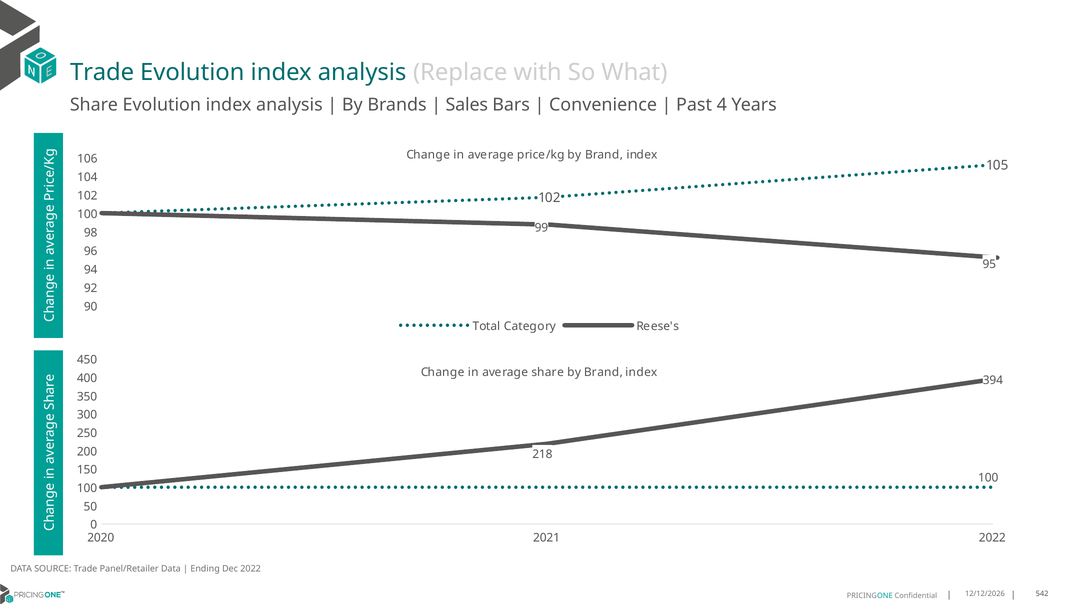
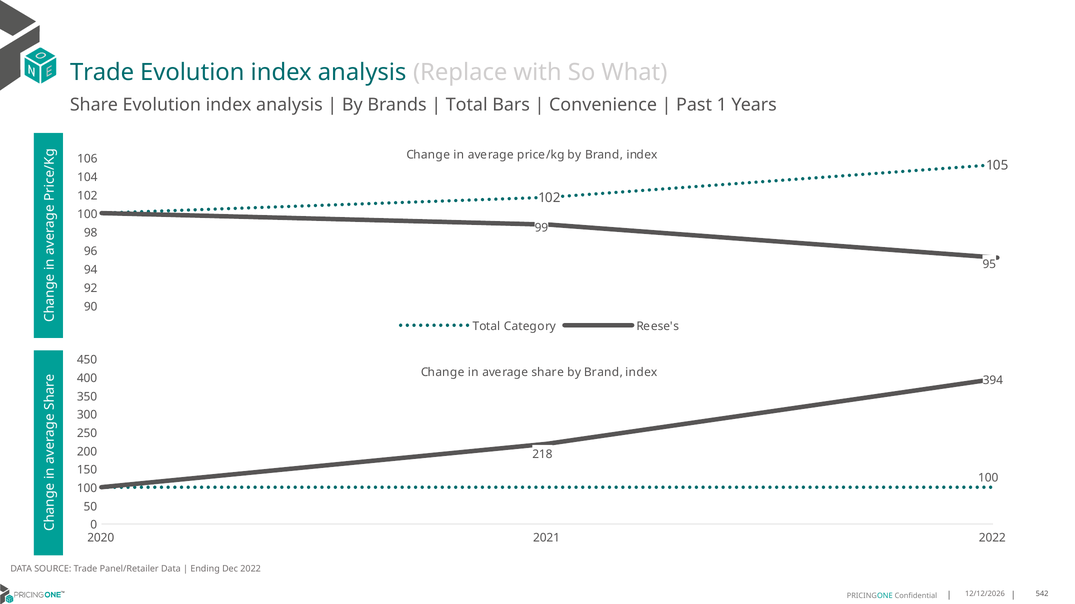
Sales at (467, 105): Sales -> Total
4: 4 -> 1
